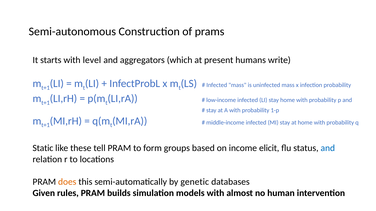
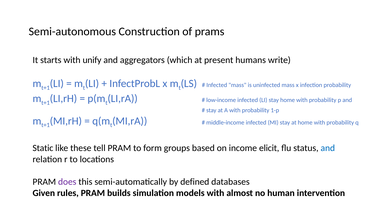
level: level -> unify
does colour: orange -> purple
genetic: genetic -> defined
